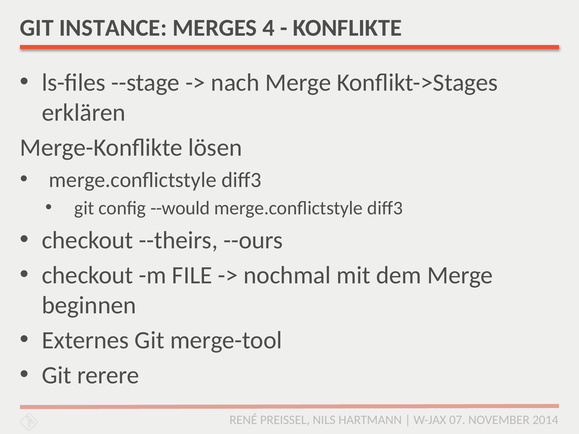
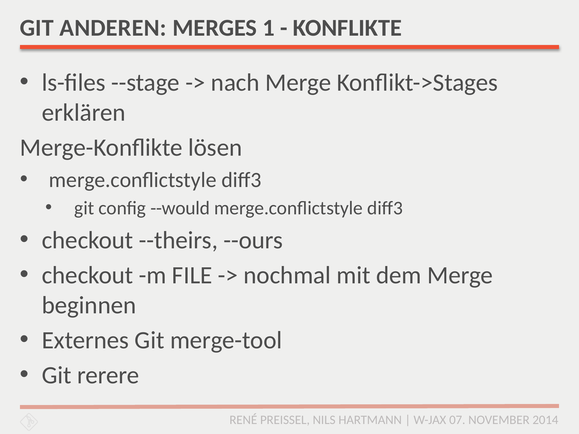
INSTANCE: INSTANCE -> ANDEREN
4: 4 -> 1
